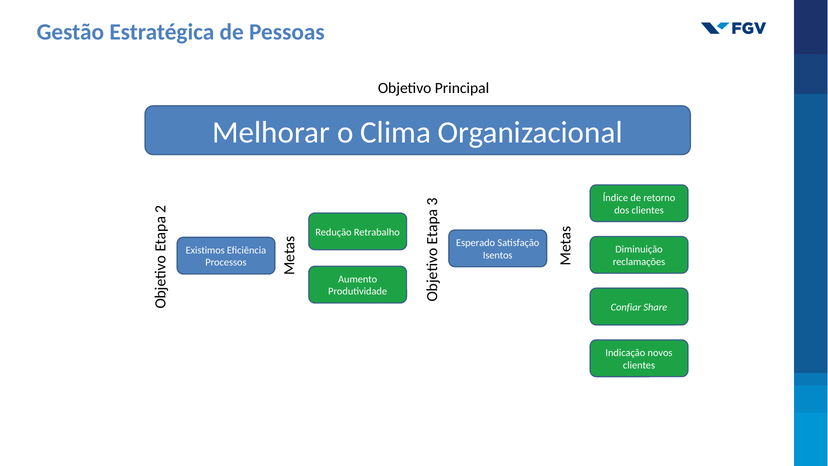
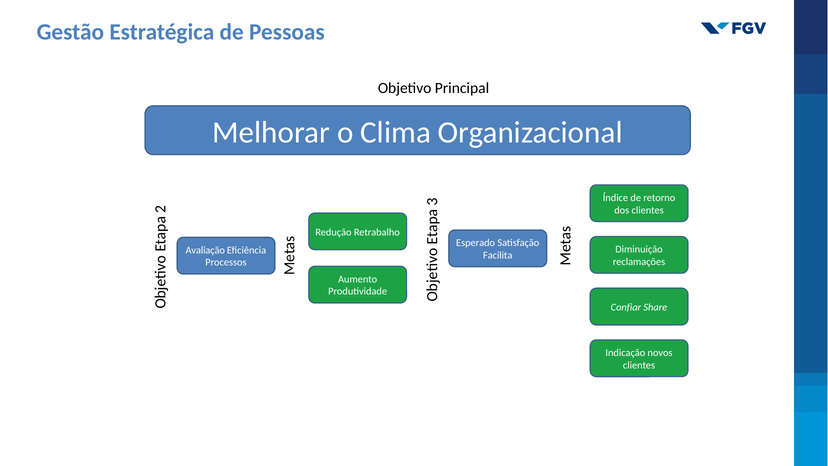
Existimos: Existimos -> Avaliação
Isentos: Isentos -> Facilita
